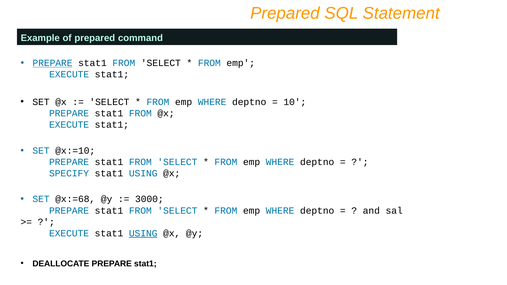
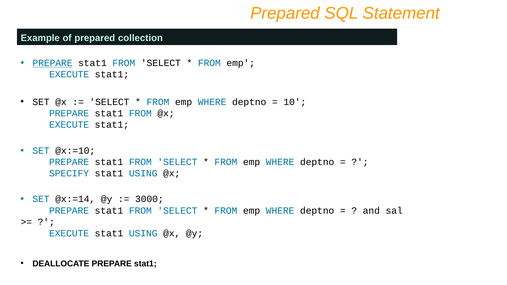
command: command -> collection
@x:=68: @x:=68 -> @x:=14
USING at (143, 233) underline: present -> none
